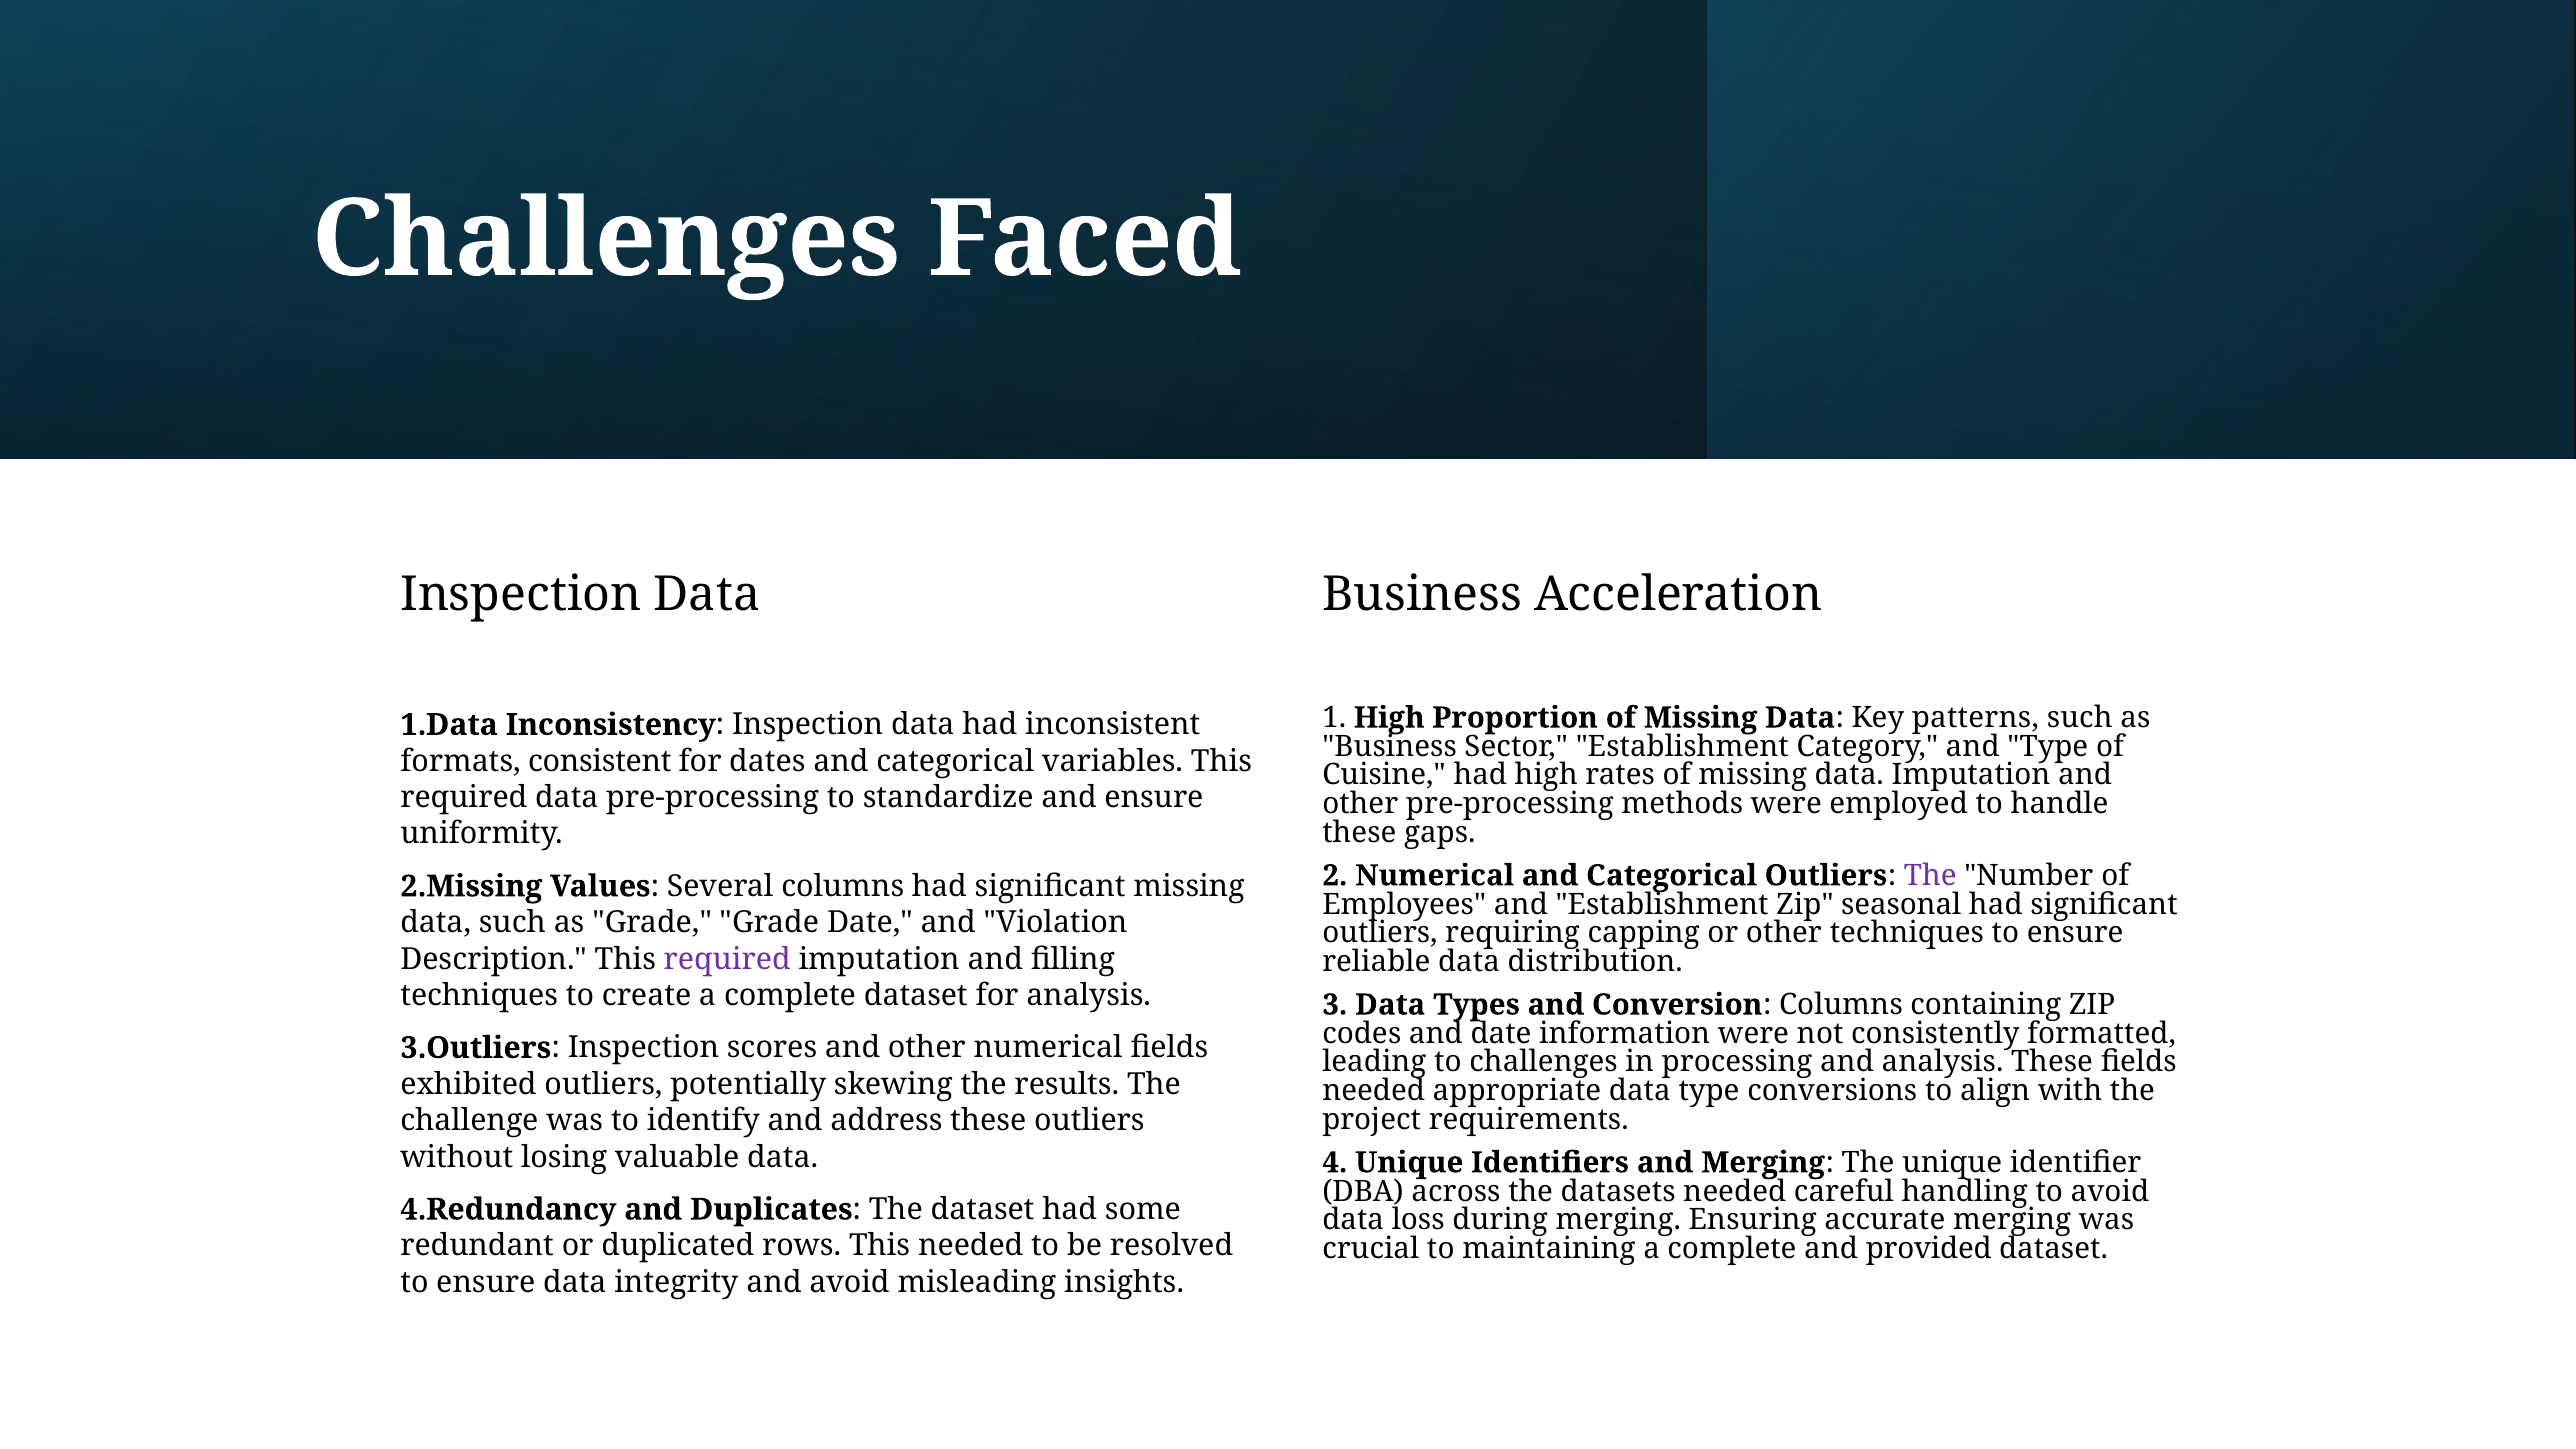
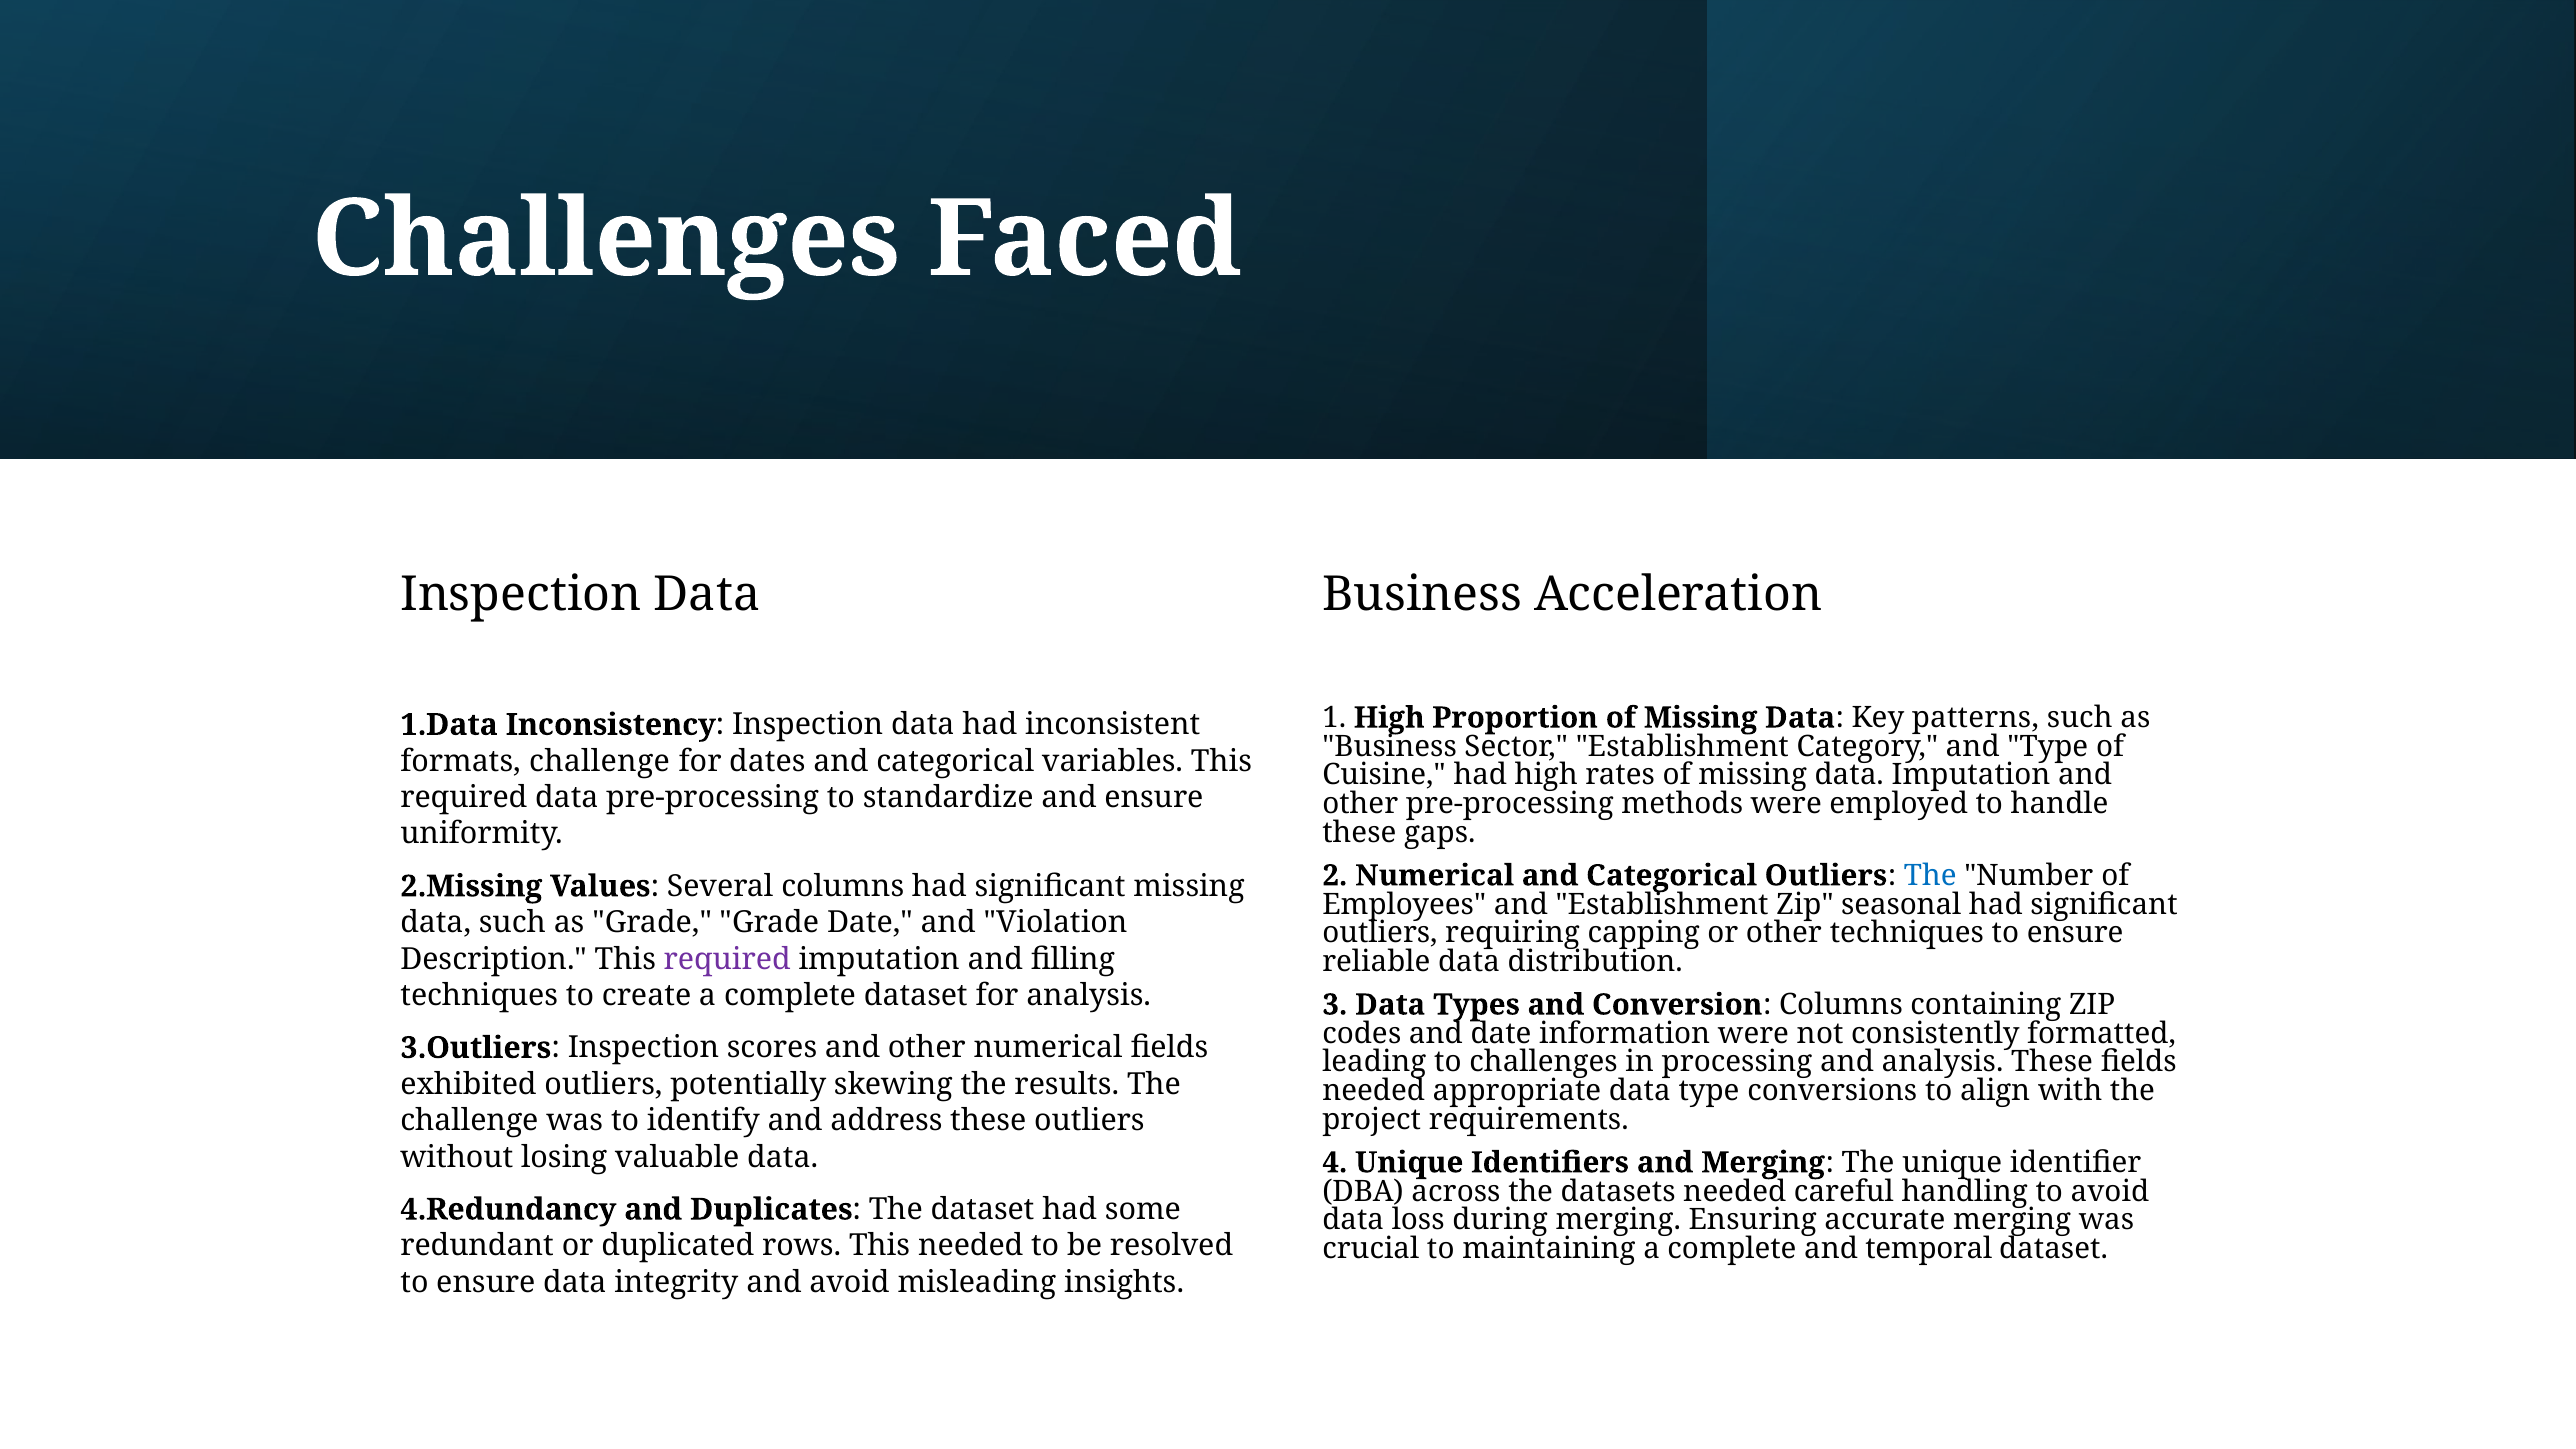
formats consistent: consistent -> challenge
The at (1930, 876) colour: purple -> blue
provided: provided -> temporal
